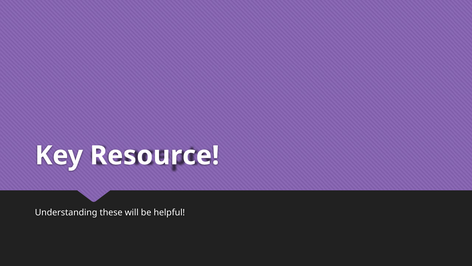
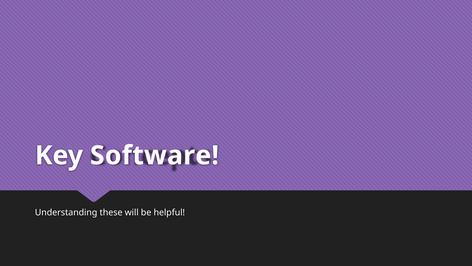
Resource: Resource -> Software
